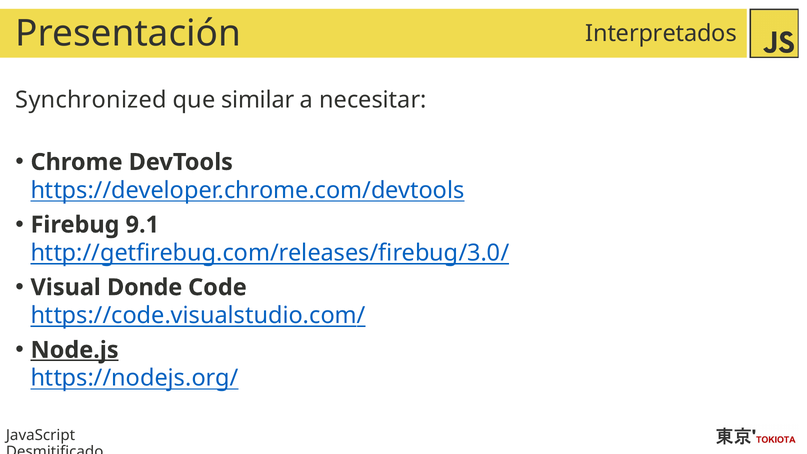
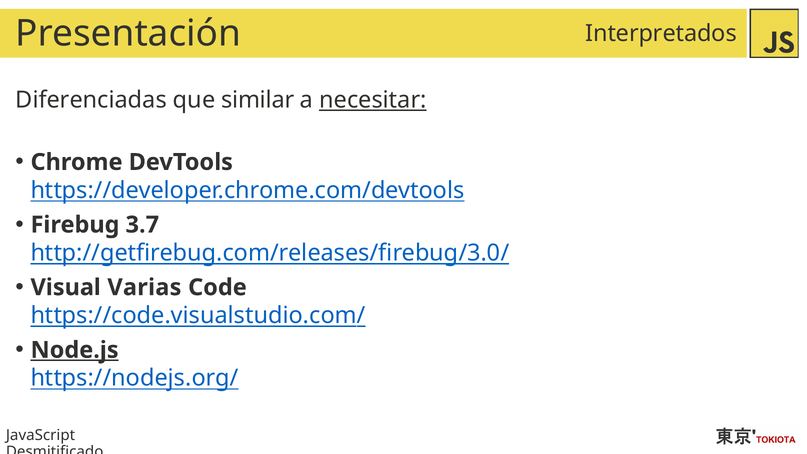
Synchronized: Synchronized -> Diferenciadas
necesitar underline: none -> present
9.1: 9.1 -> 3.7
Donde: Donde -> Varias
